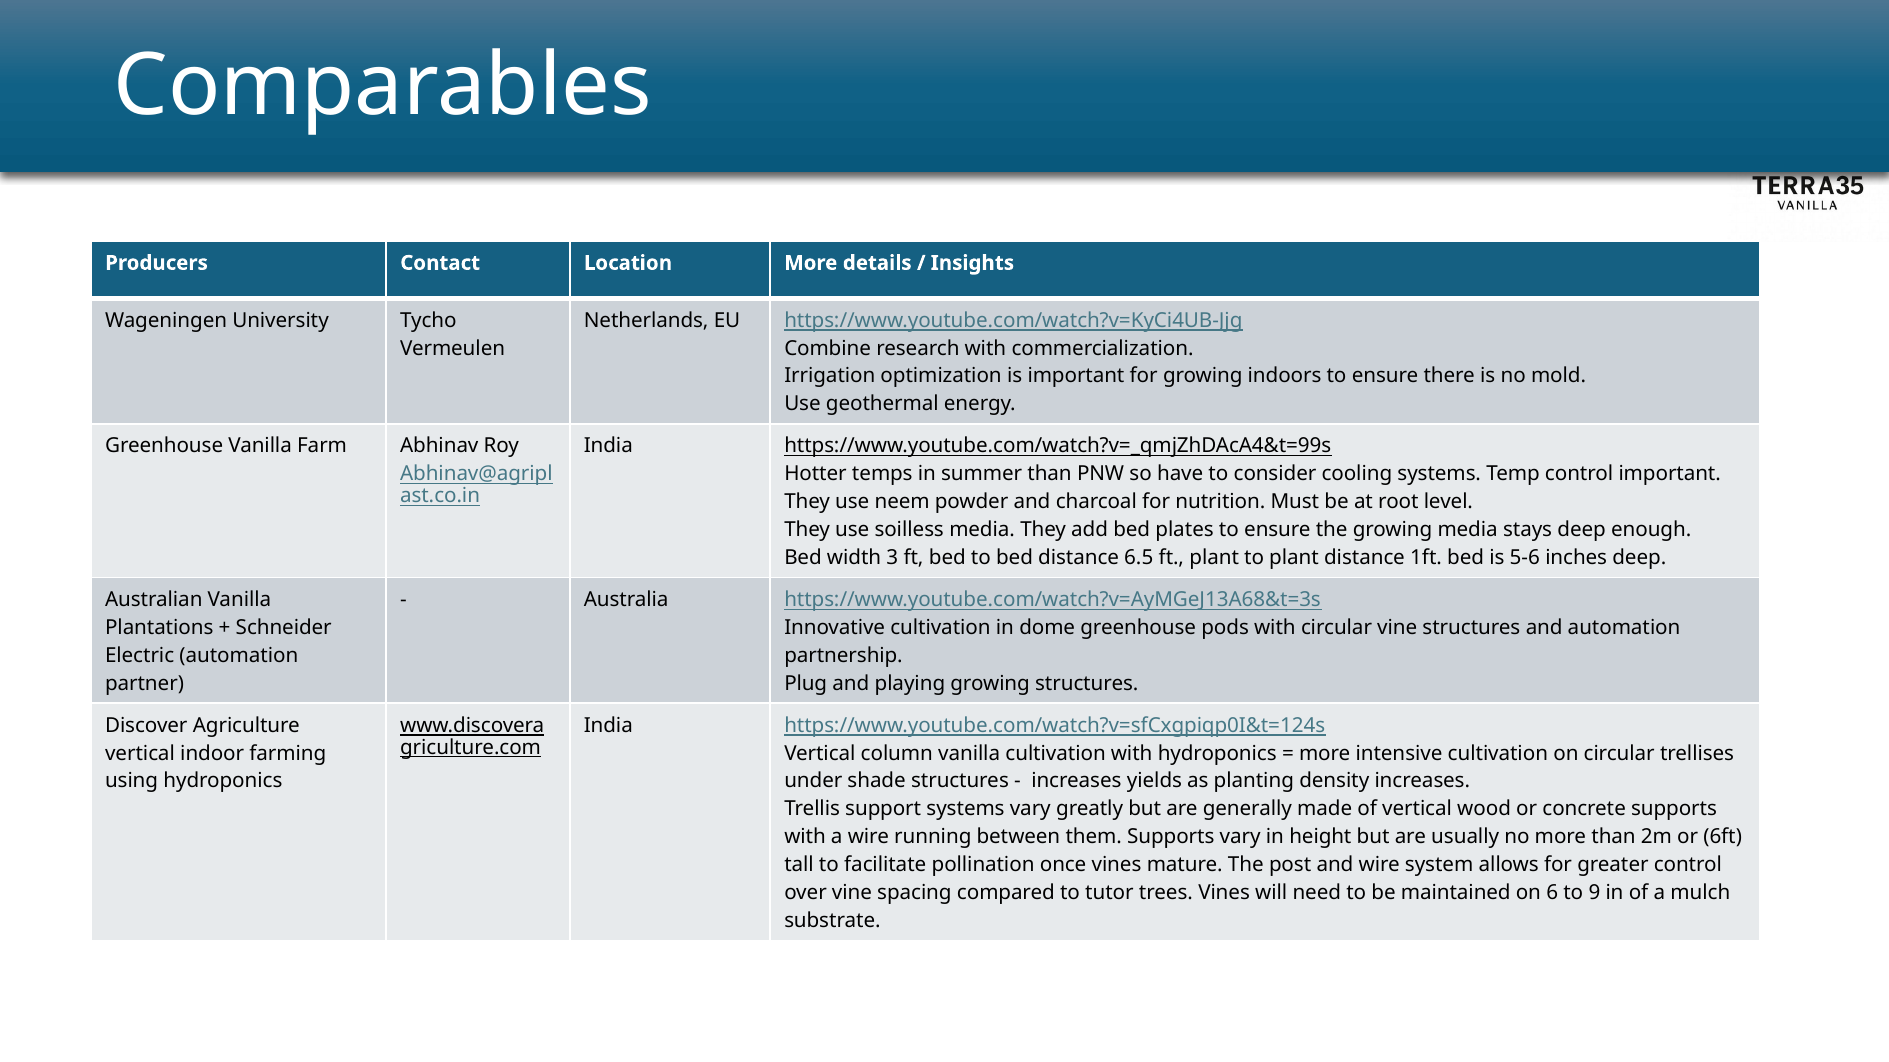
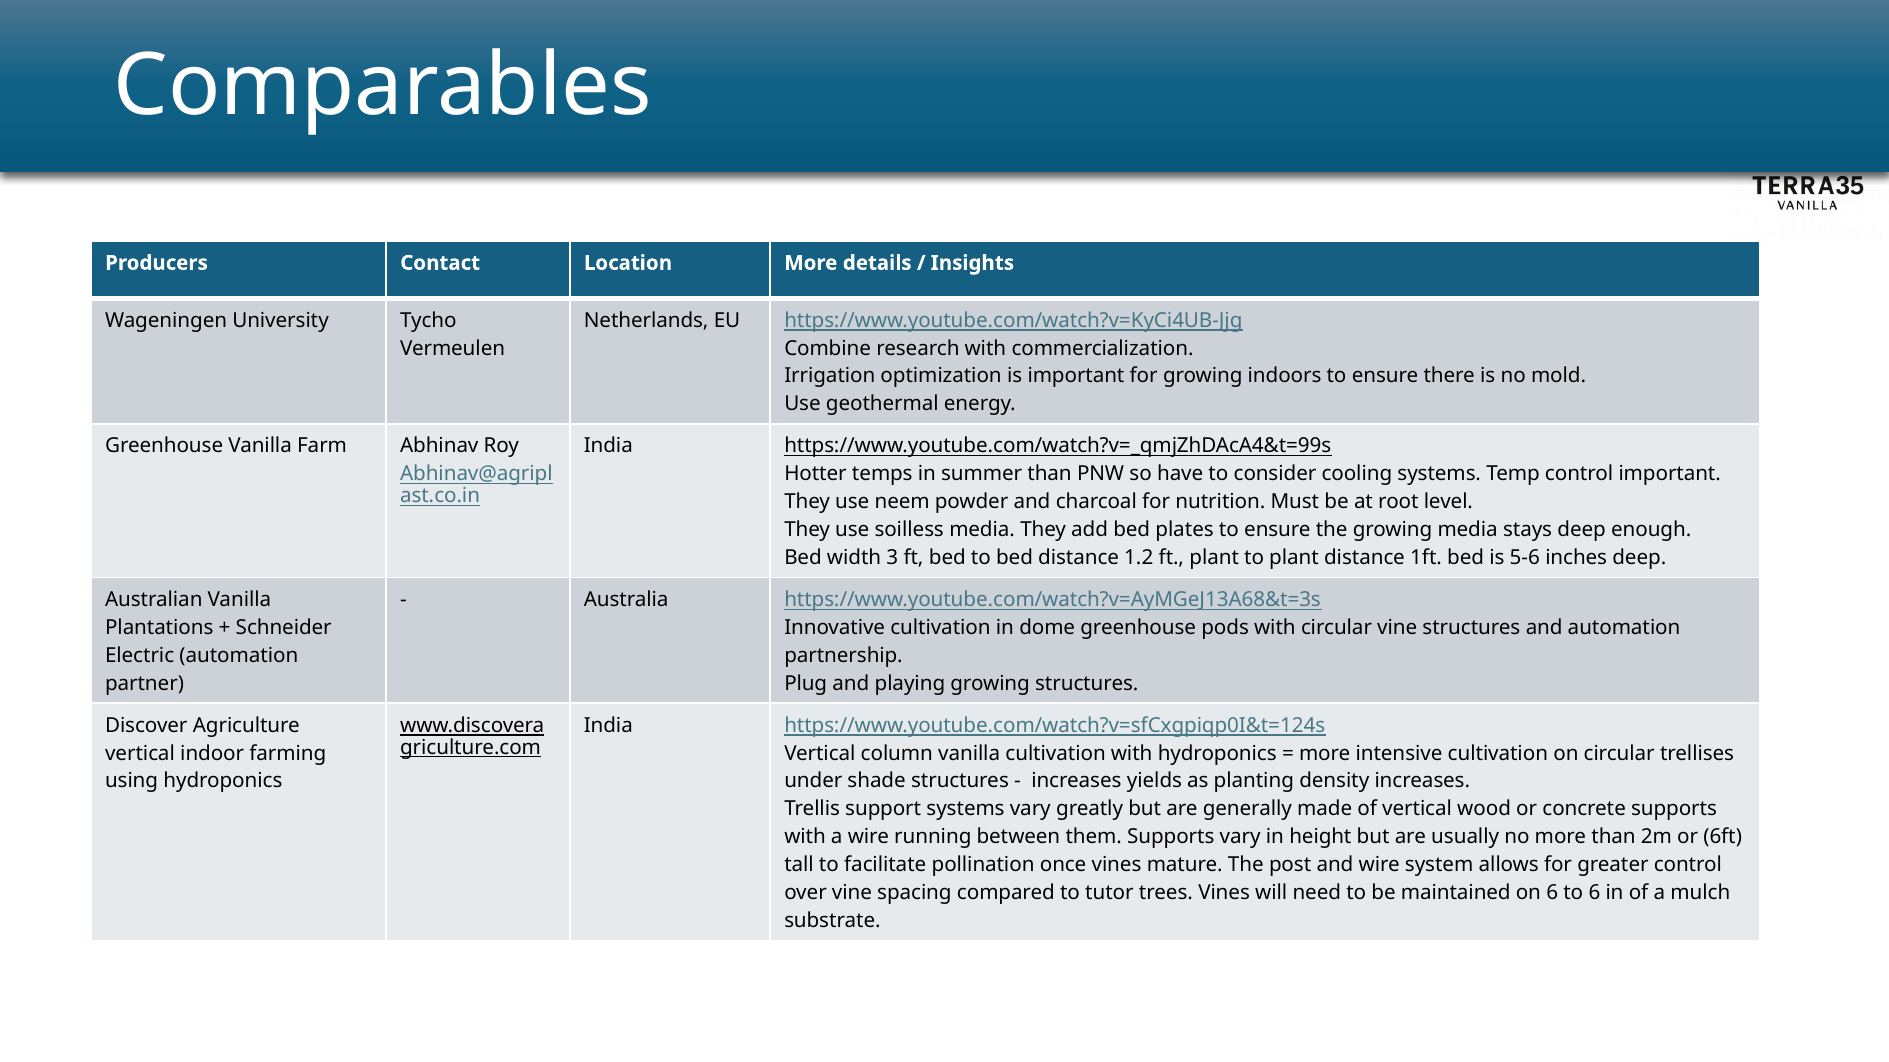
6.5: 6.5 -> 1.2
to 9: 9 -> 6
